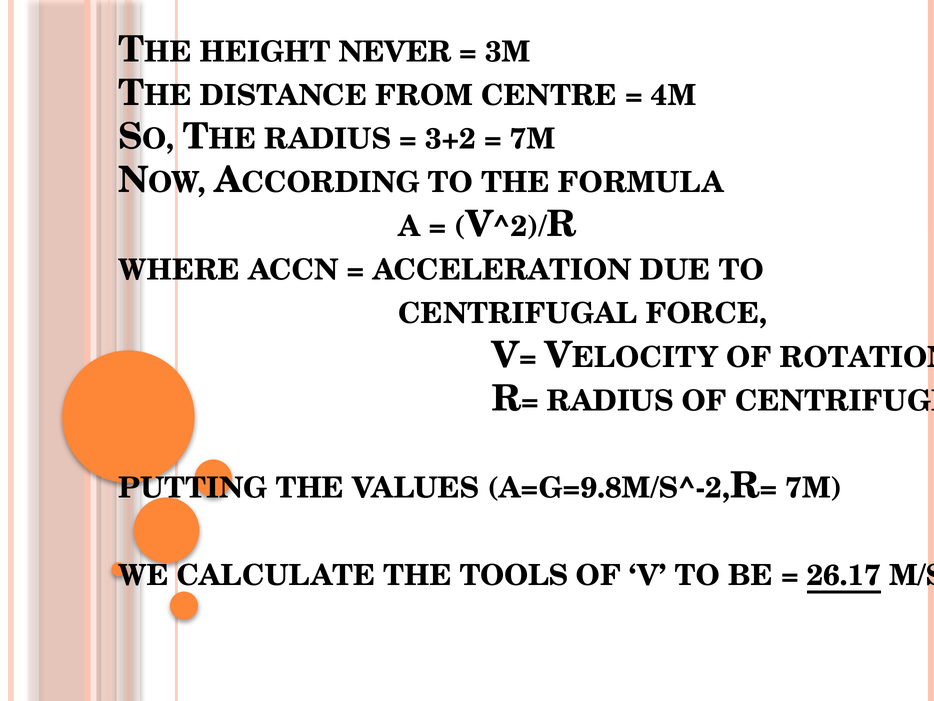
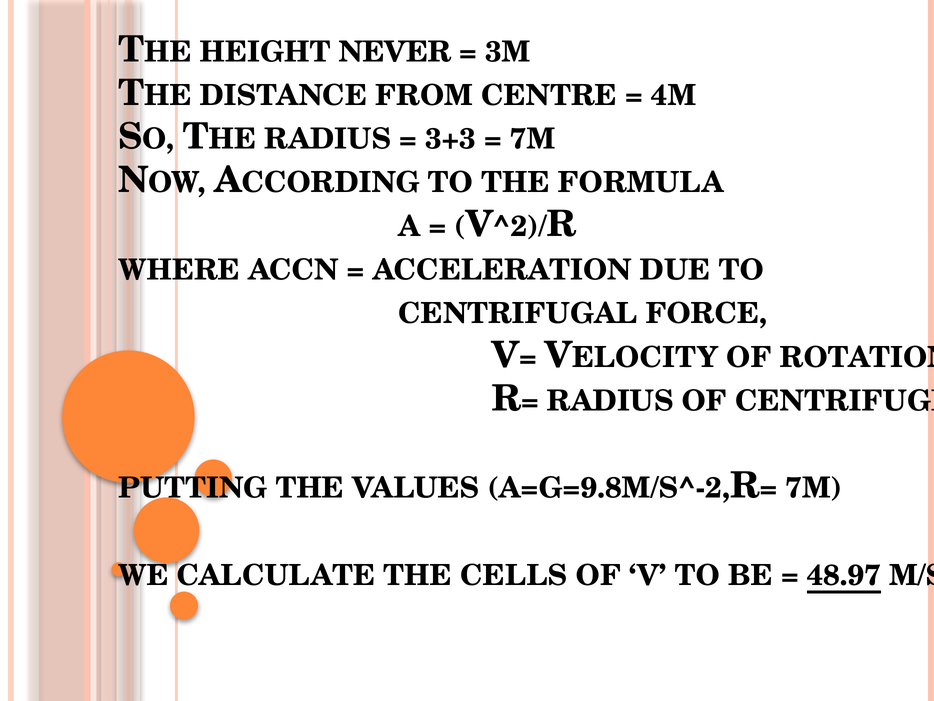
3+2: 3+2 -> 3+3
TOOLS: TOOLS -> CELLS
26.17: 26.17 -> 48.97
